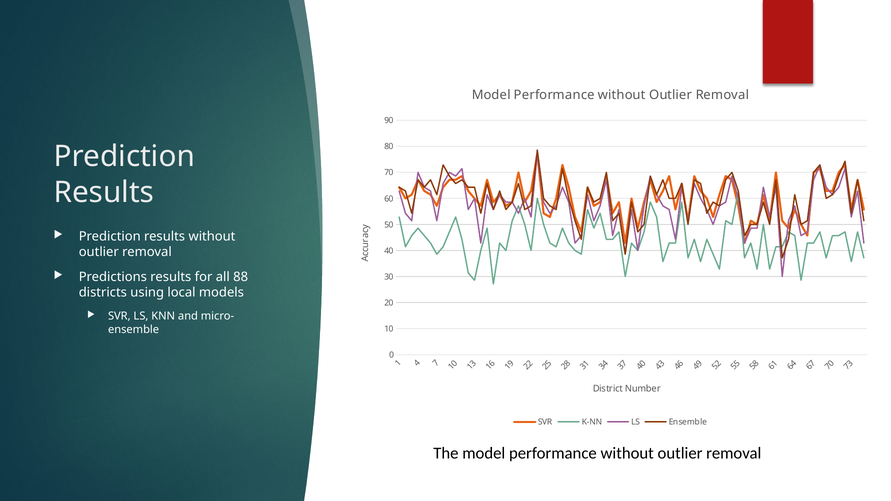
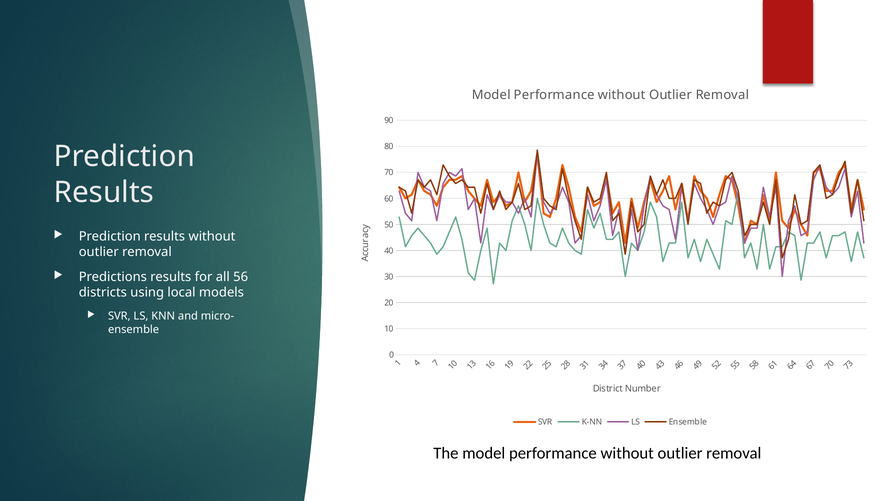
88: 88 -> 56
